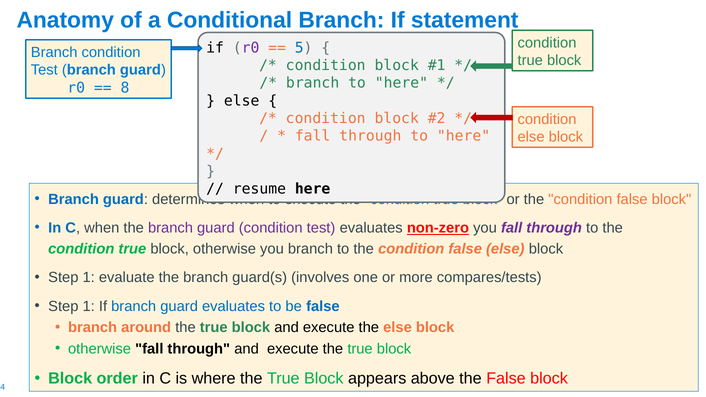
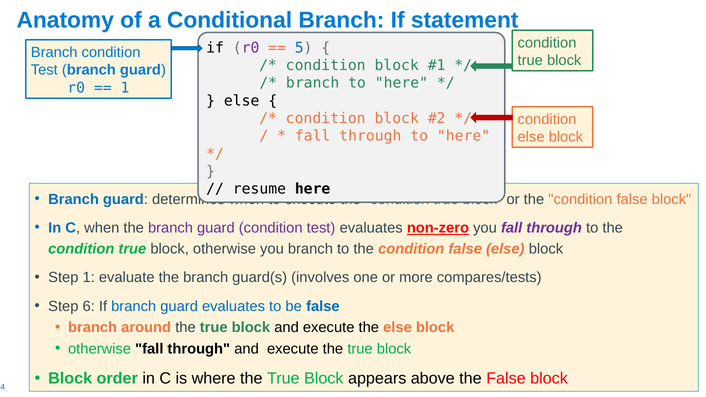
8 at (125, 88): 8 -> 1
1 at (89, 306): 1 -> 6
